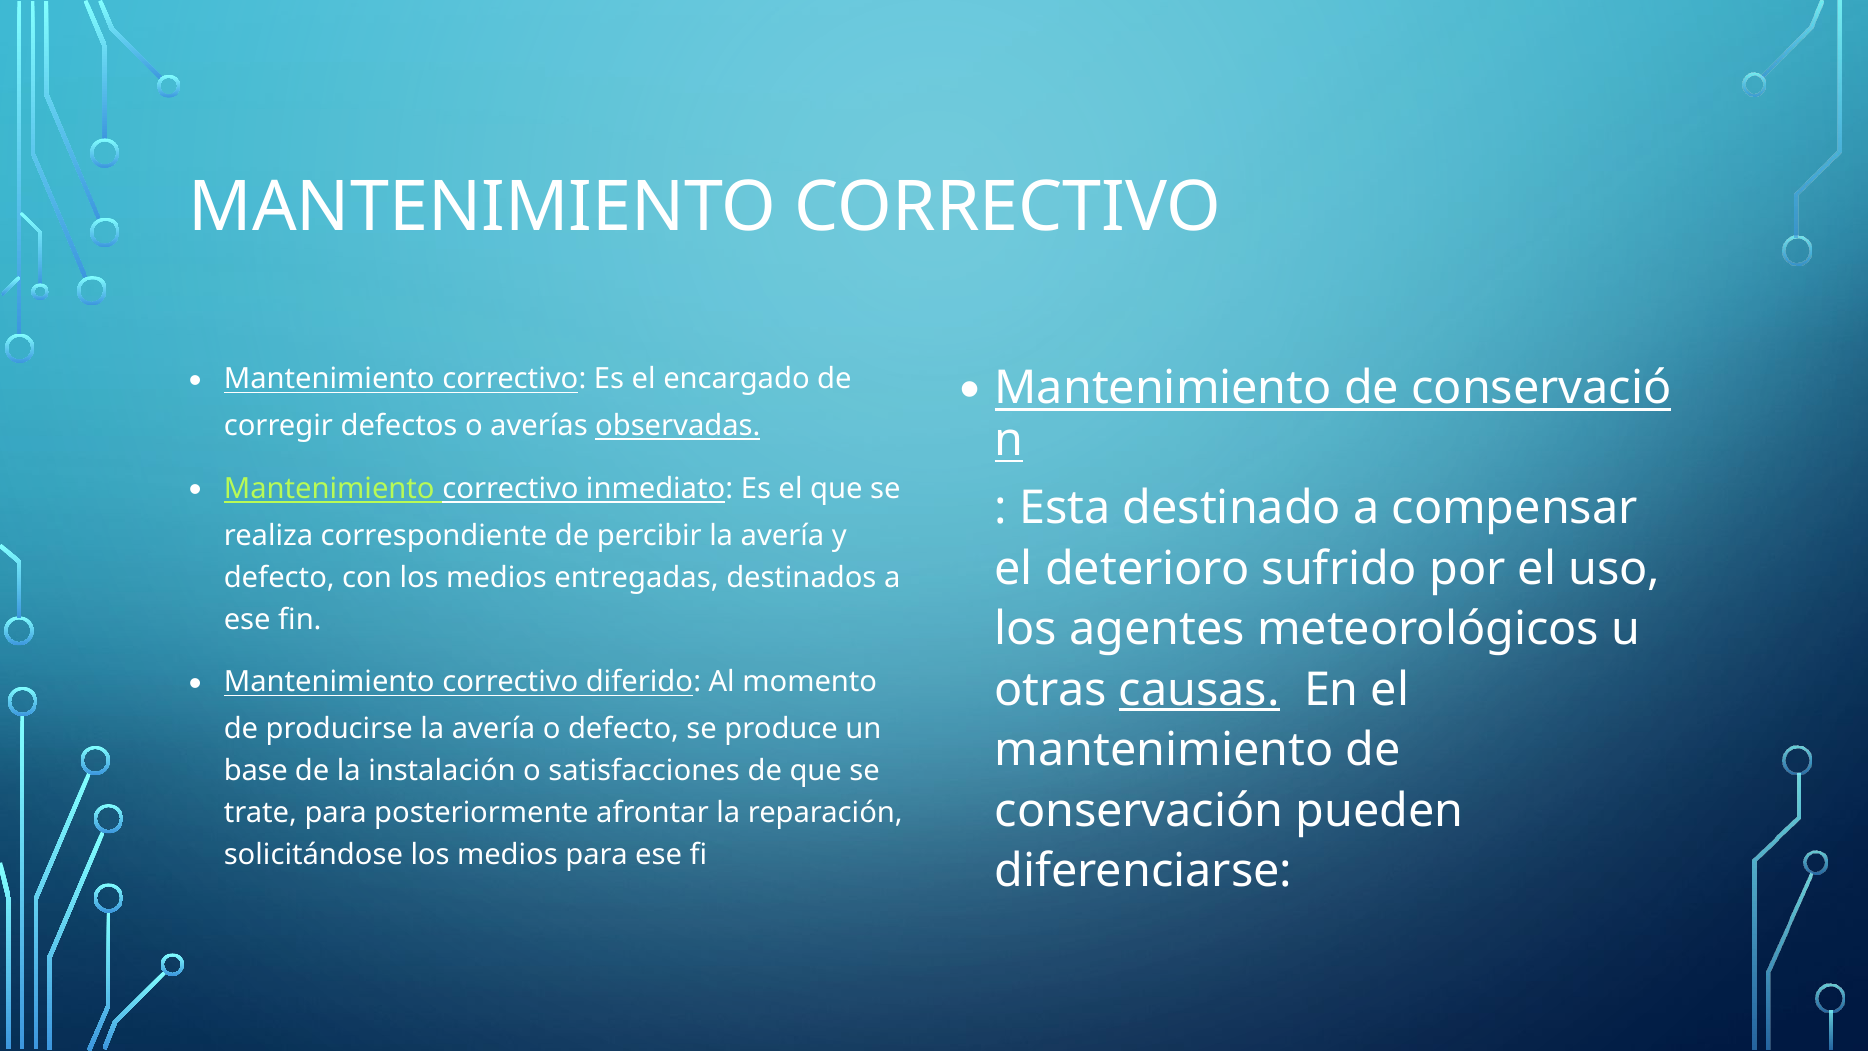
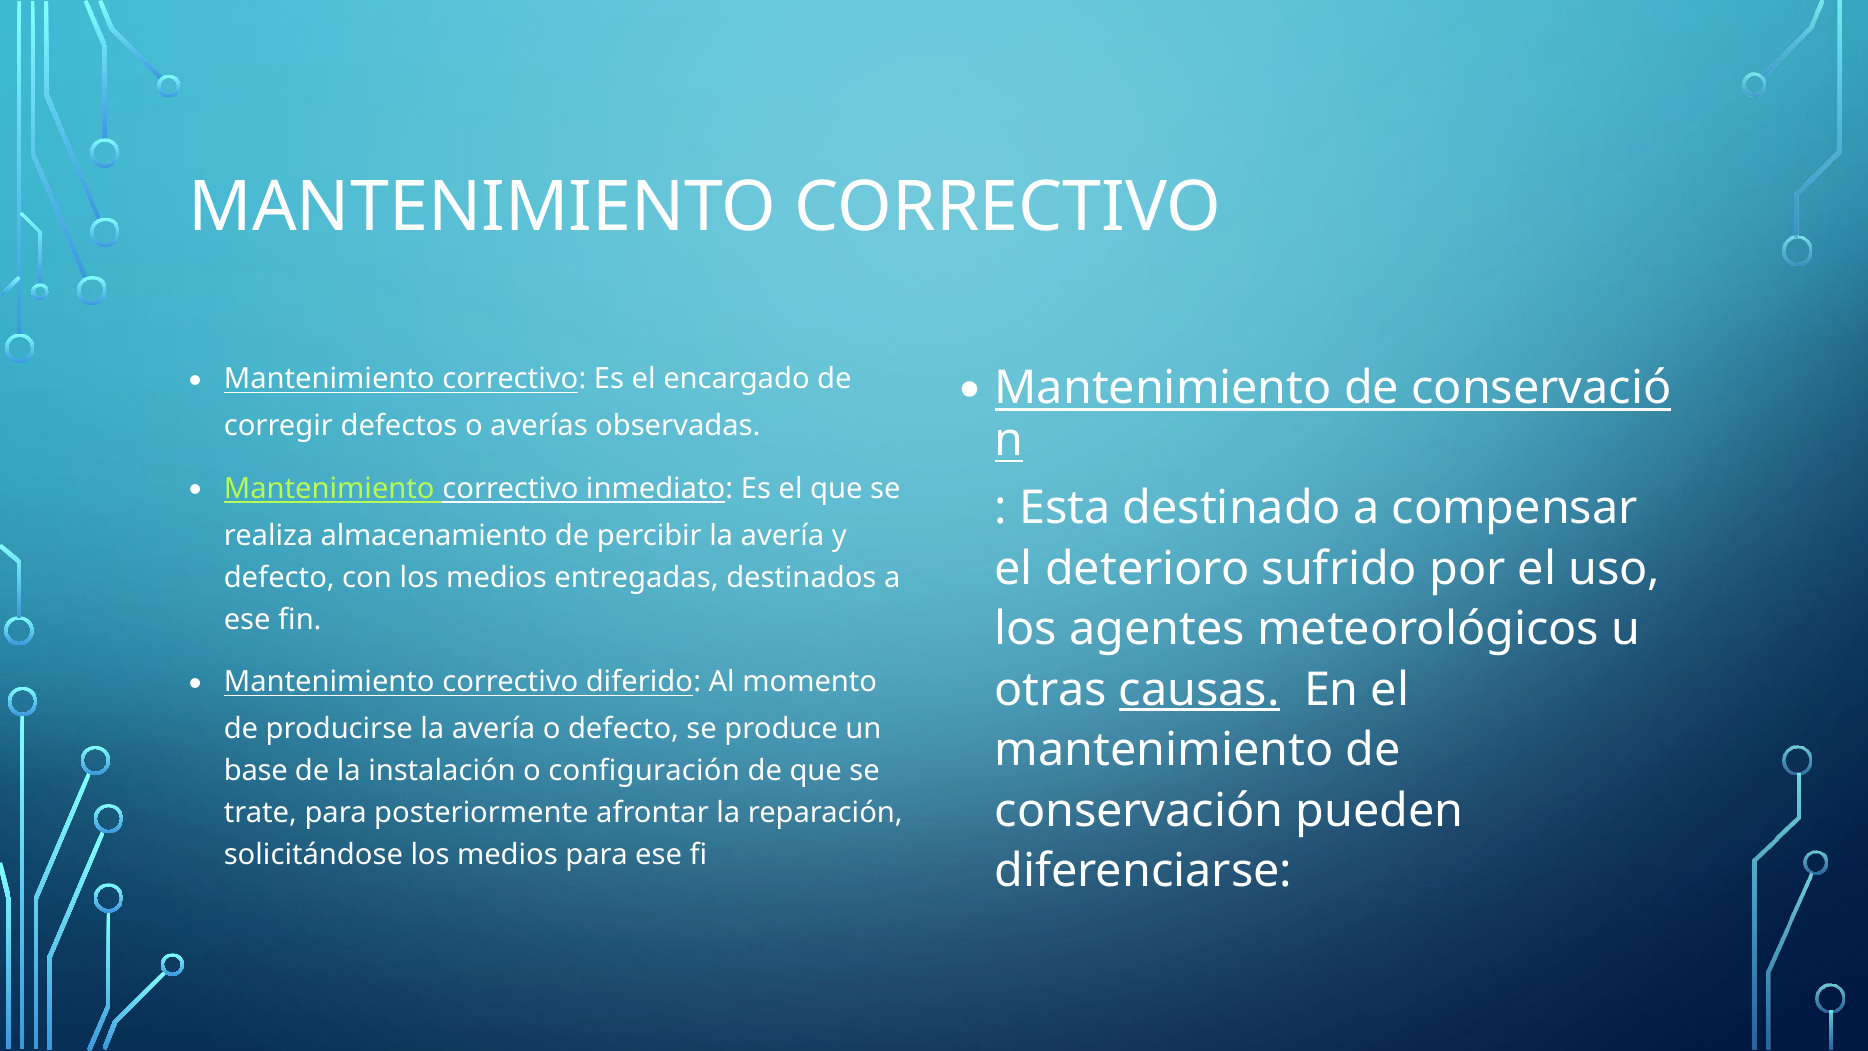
observadas underline: present -> none
correspondiente: correspondiente -> almacenamiento
satisfacciones: satisfacciones -> configuración
